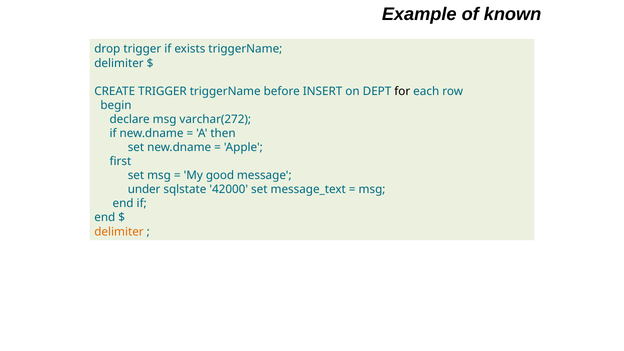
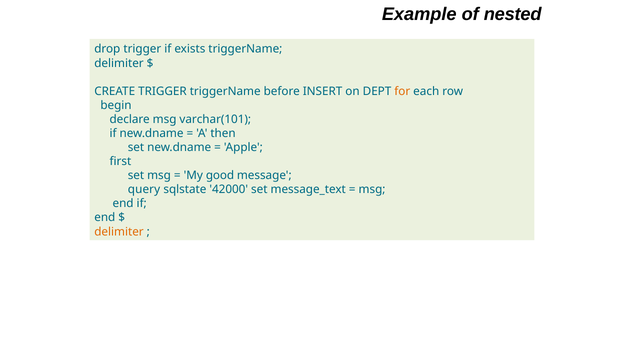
known: known -> nested
for colour: black -> orange
varchar(272: varchar(272 -> varchar(101
under: under -> query
